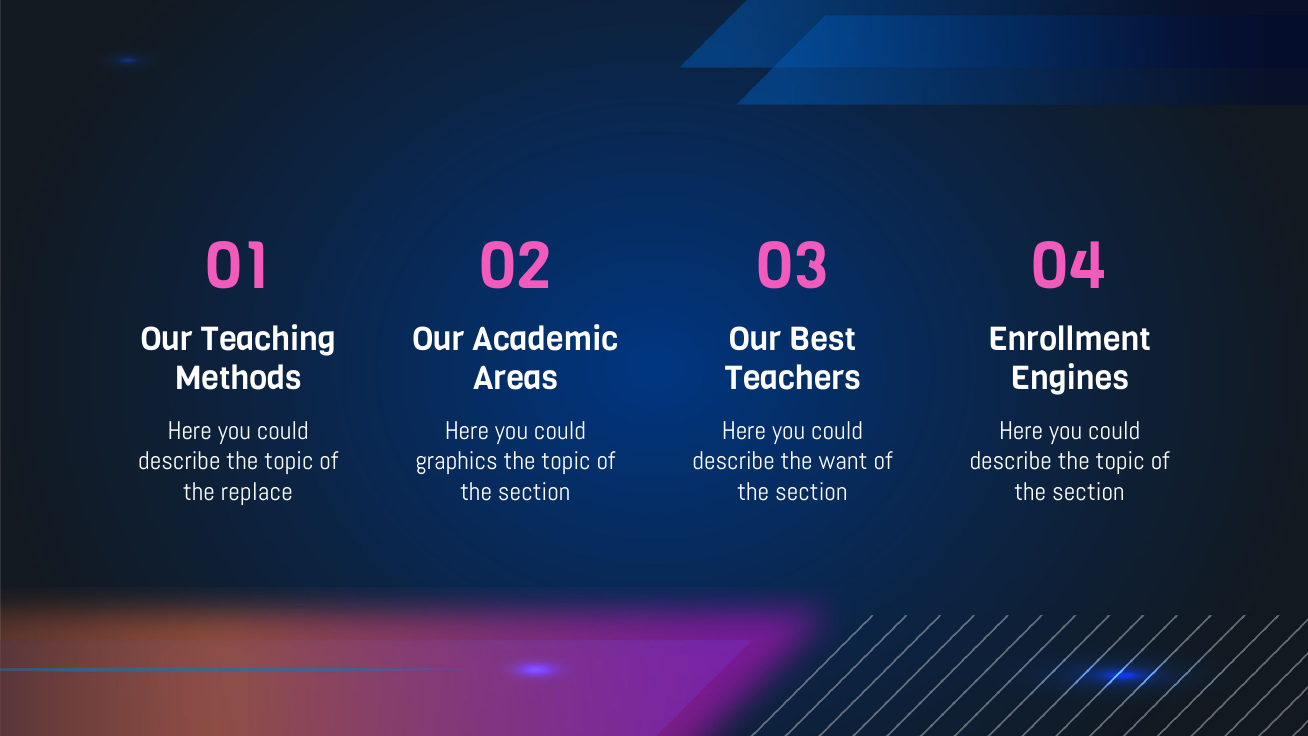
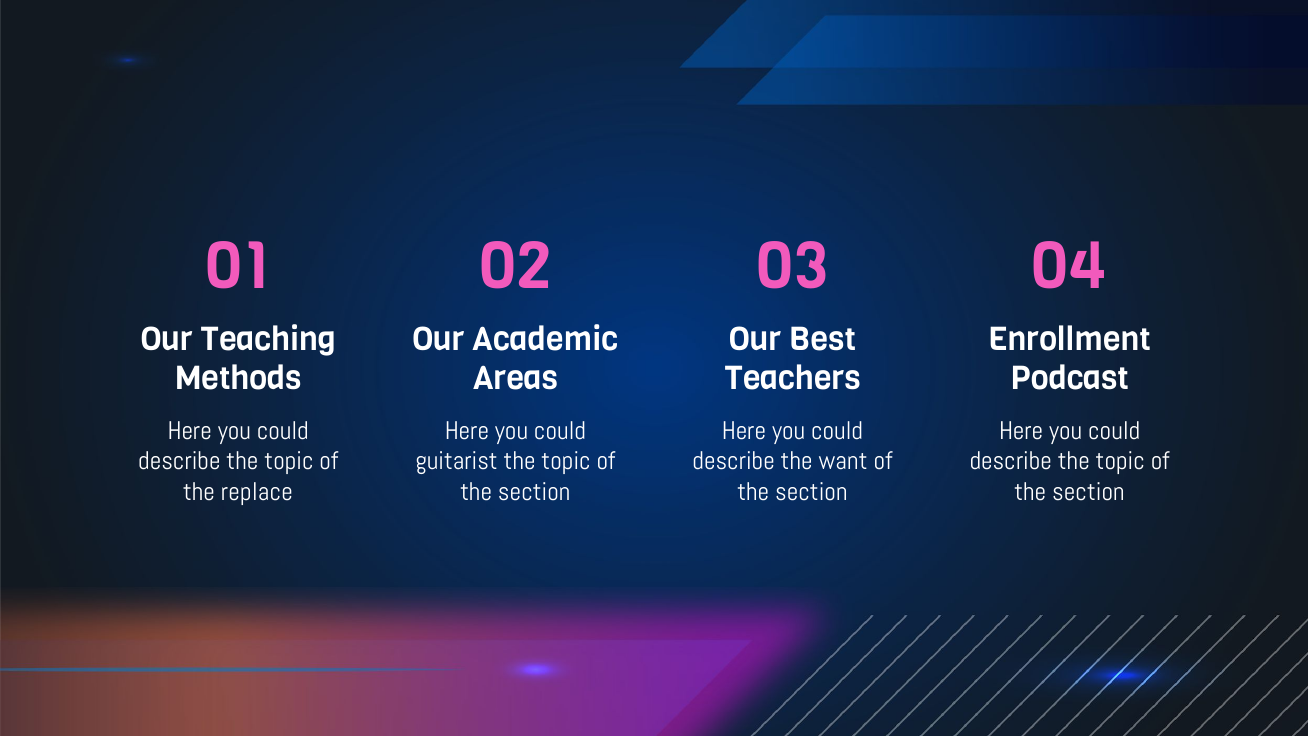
Engines: Engines -> Podcast
graphics: graphics -> guitarist
